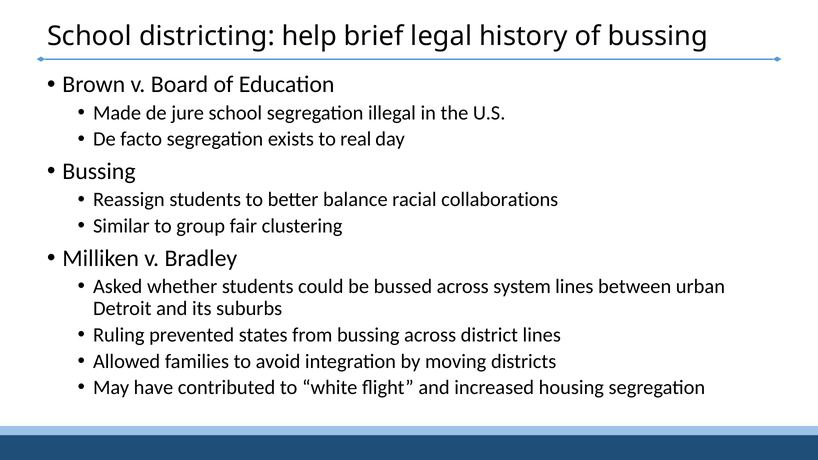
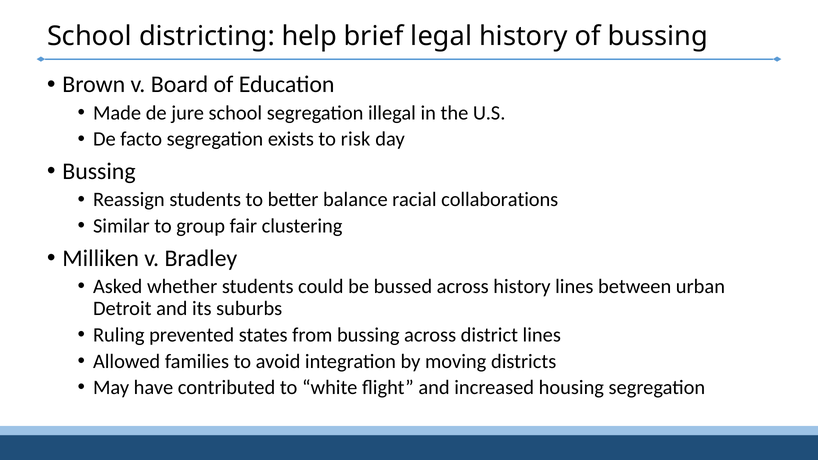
real: real -> risk
across system: system -> history
